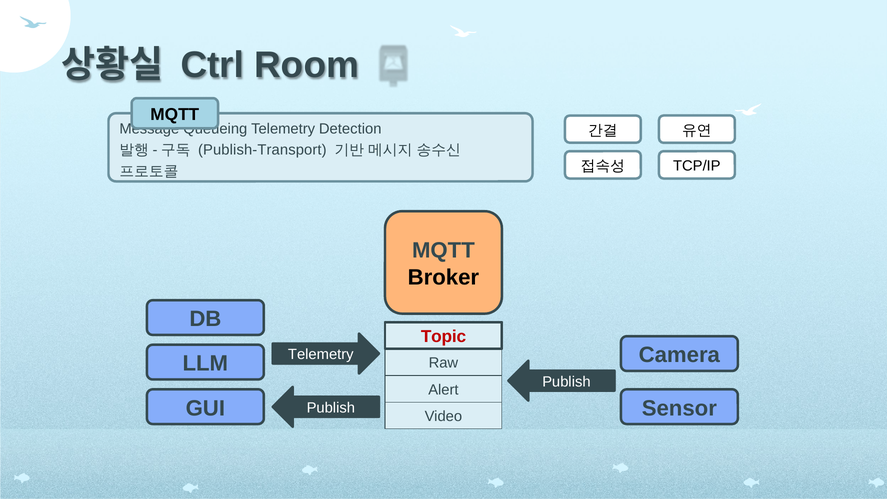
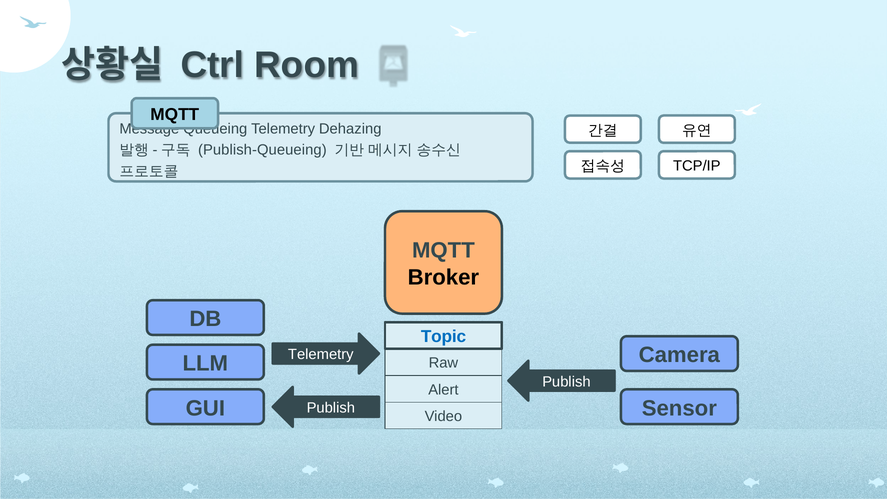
Detection: Detection -> Dehazing
Publish-Transport: Publish-Transport -> Publish-Queueing
Topic colour: red -> blue
